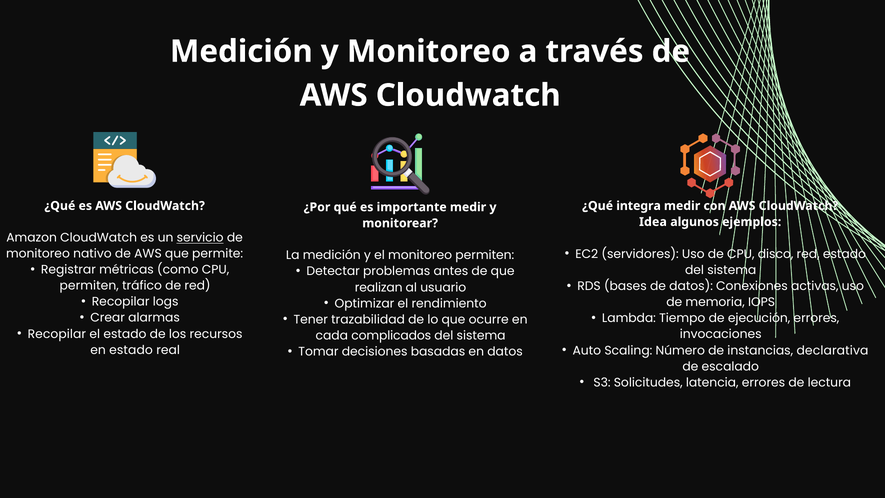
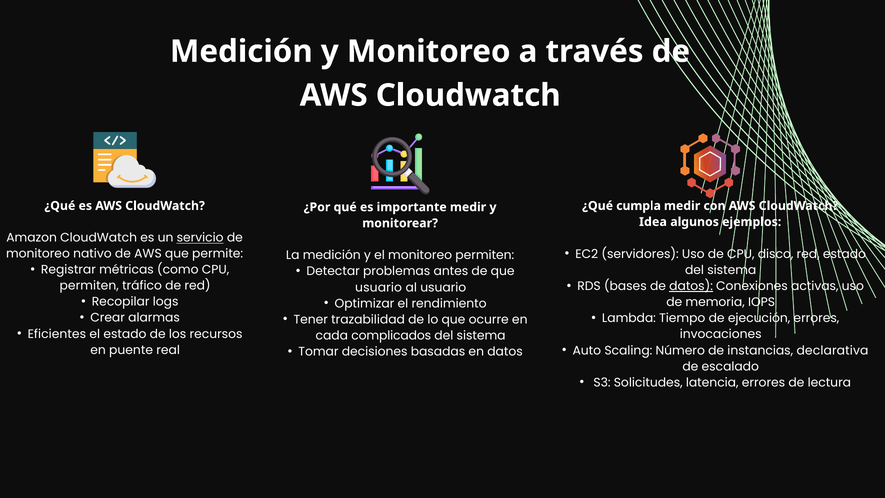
integra: integra -> cumpla
datos at (691, 286) underline: none -> present
realizan at (379, 287): realizan -> usuario
Recopilar at (57, 334): Recopilar -> Eficientes
en estado: estado -> puente
